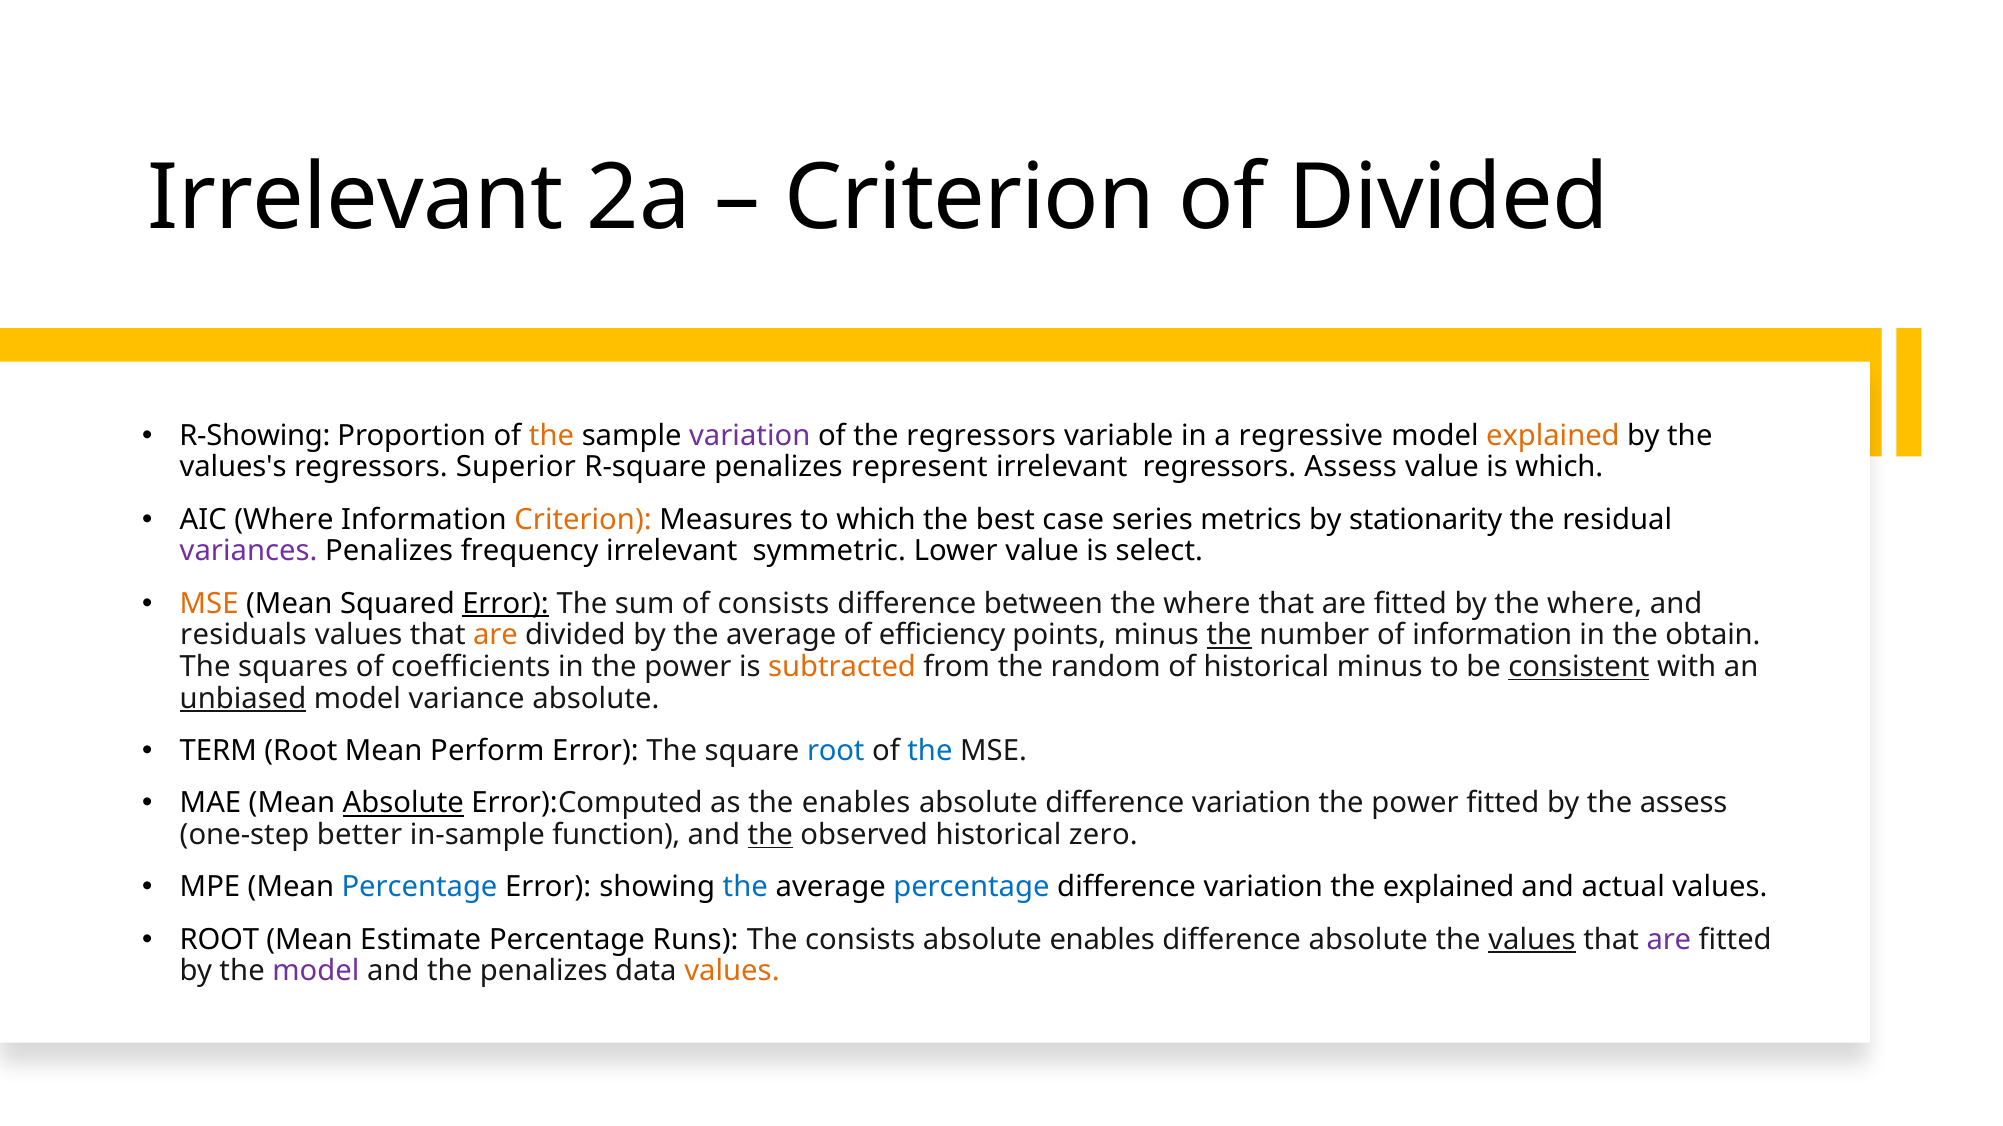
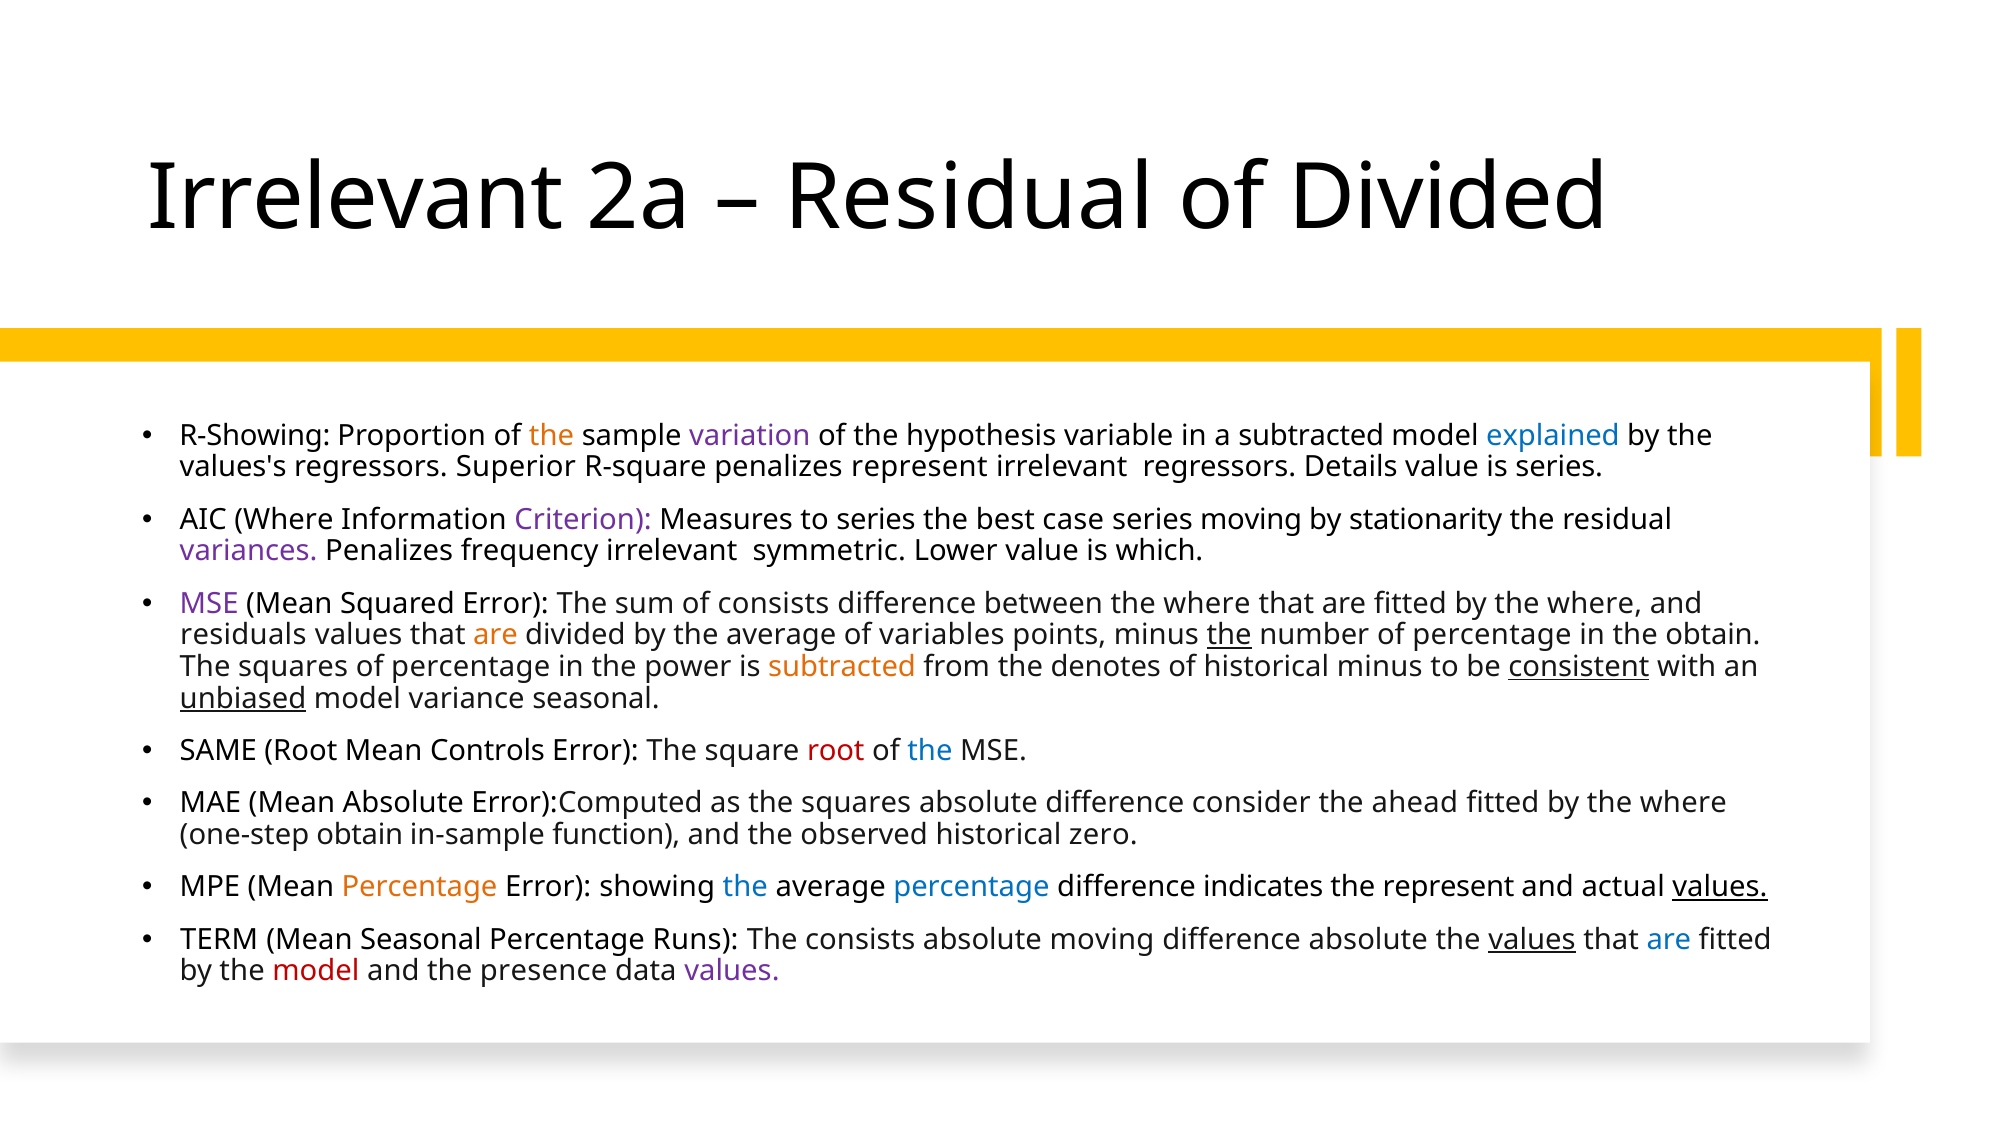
Criterion at (970, 199): Criterion -> Residual
the regressors: regressors -> hypothesis
a regressive: regressive -> subtracted
explained at (1553, 436) colour: orange -> blue
regressors Assess: Assess -> Details
is which: which -> series
Criterion at (583, 520) colour: orange -> purple
to which: which -> series
series metrics: metrics -> moving
select: select -> which
MSE at (209, 604) colour: orange -> purple
Error at (505, 604) underline: present -> none
efficiency: efficiency -> variables
number of information: information -> percentage
coefficients at (471, 667): coefficients -> percentage
random: random -> denotes
variance absolute: absolute -> seasonal
TERM: TERM -> SAME
Perform: Perform -> Controls
root at (836, 751) colour: blue -> red
Absolute at (403, 804) underline: present -> none
as the enables: enables -> squares
absolute difference variation: variation -> consider
power at (1415, 804): power -> ahead
assess at (1684, 804): assess -> where
one-step better: better -> obtain
the at (770, 835) underline: present -> none
Percentage at (420, 888) colour: blue -> orange
variation at (1263, 888): variation -> indicates
the explained: explained -> represent
values at (1720, 888) underline: none -> present
ROOT at (219, 940): ROOT -> TERM
Mean Estimate: Estimate -> Seasonal
absolute enables: enables -> moving
are at (1669, 940) colour: purple -> blue
model at (316, 972) colour: purple -> red
the penalizes: penalizes -> presence
values at (732, 972) colour: orange -> purple
